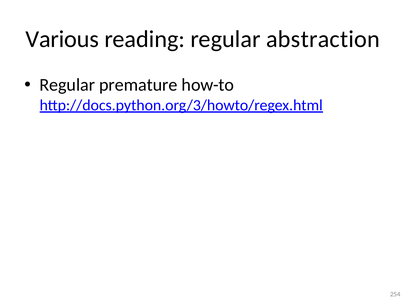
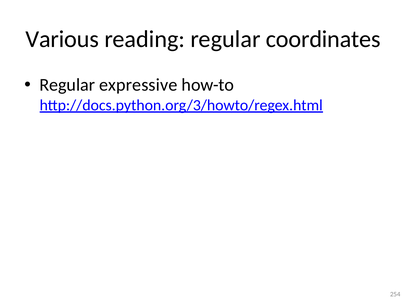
abstraction: abstraction -> coordinates
premature: premature -> expressive
